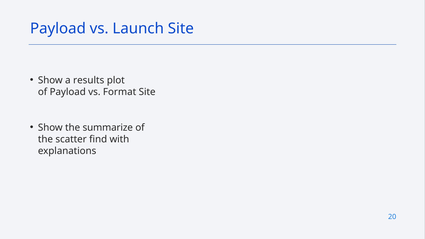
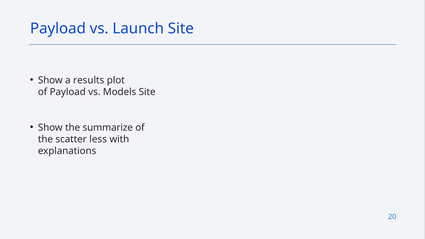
Format: Format -> Models
find: find -> less
